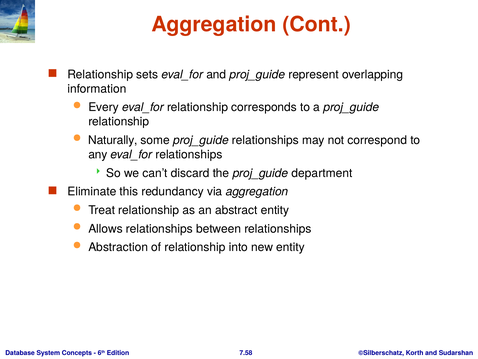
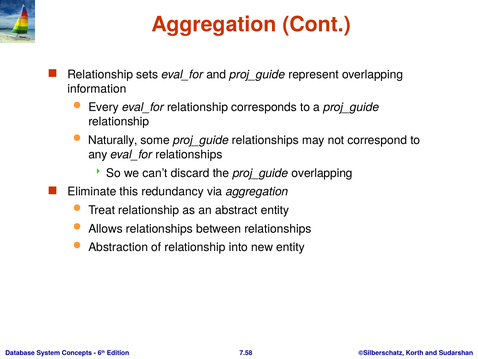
proj_guide department: department -> overlapping
